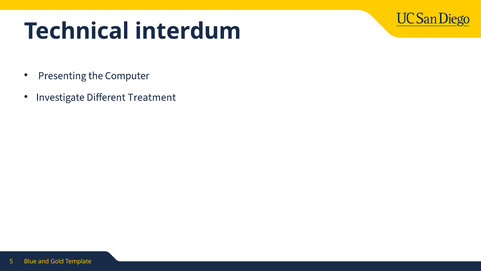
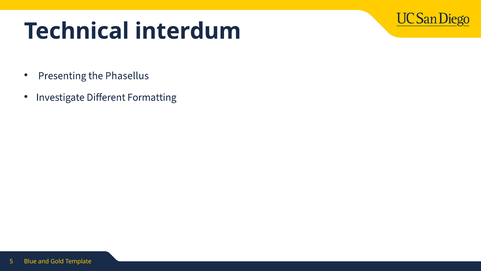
Computer: Computer -> Phasellus
Treatment: Treatment -> Formatting
